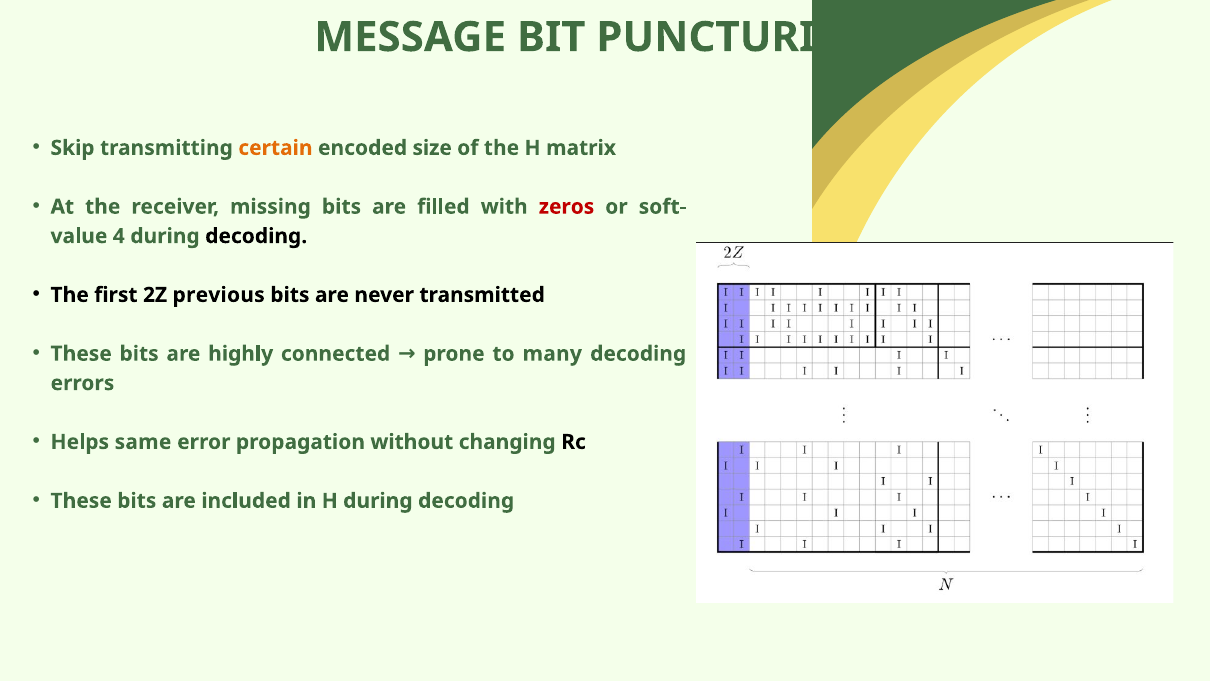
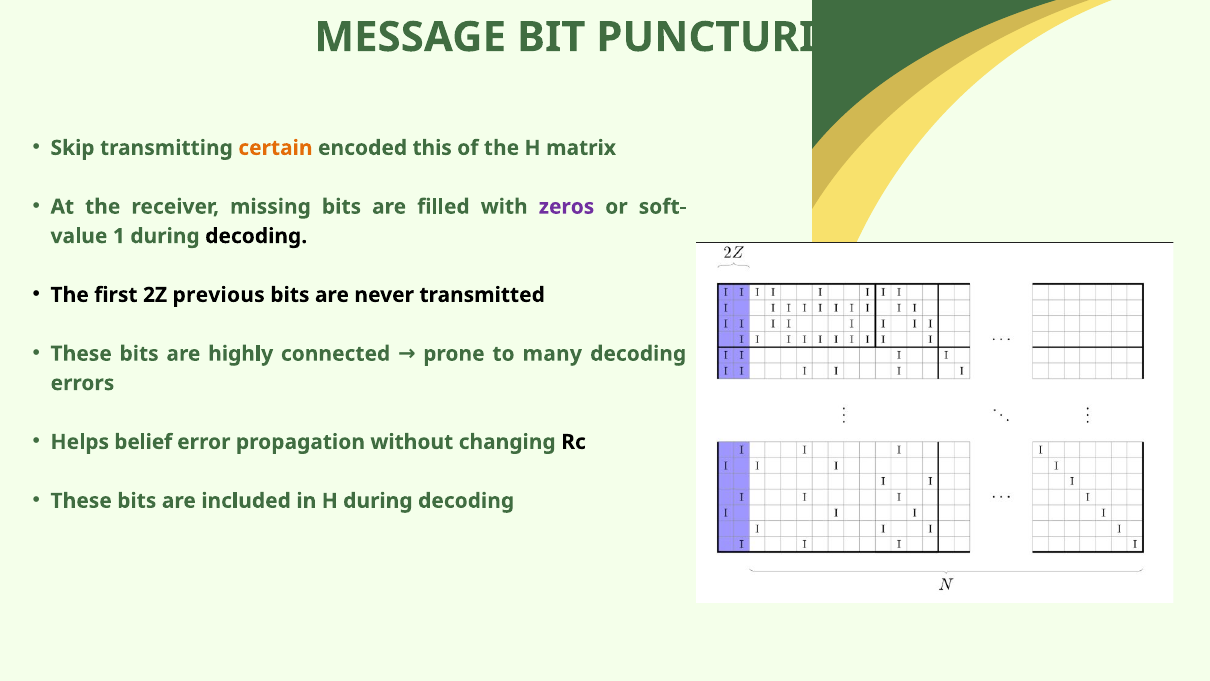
size: size -> this
zeros colour: red -> purple
4: 4 -> 1
same: same -> belief
